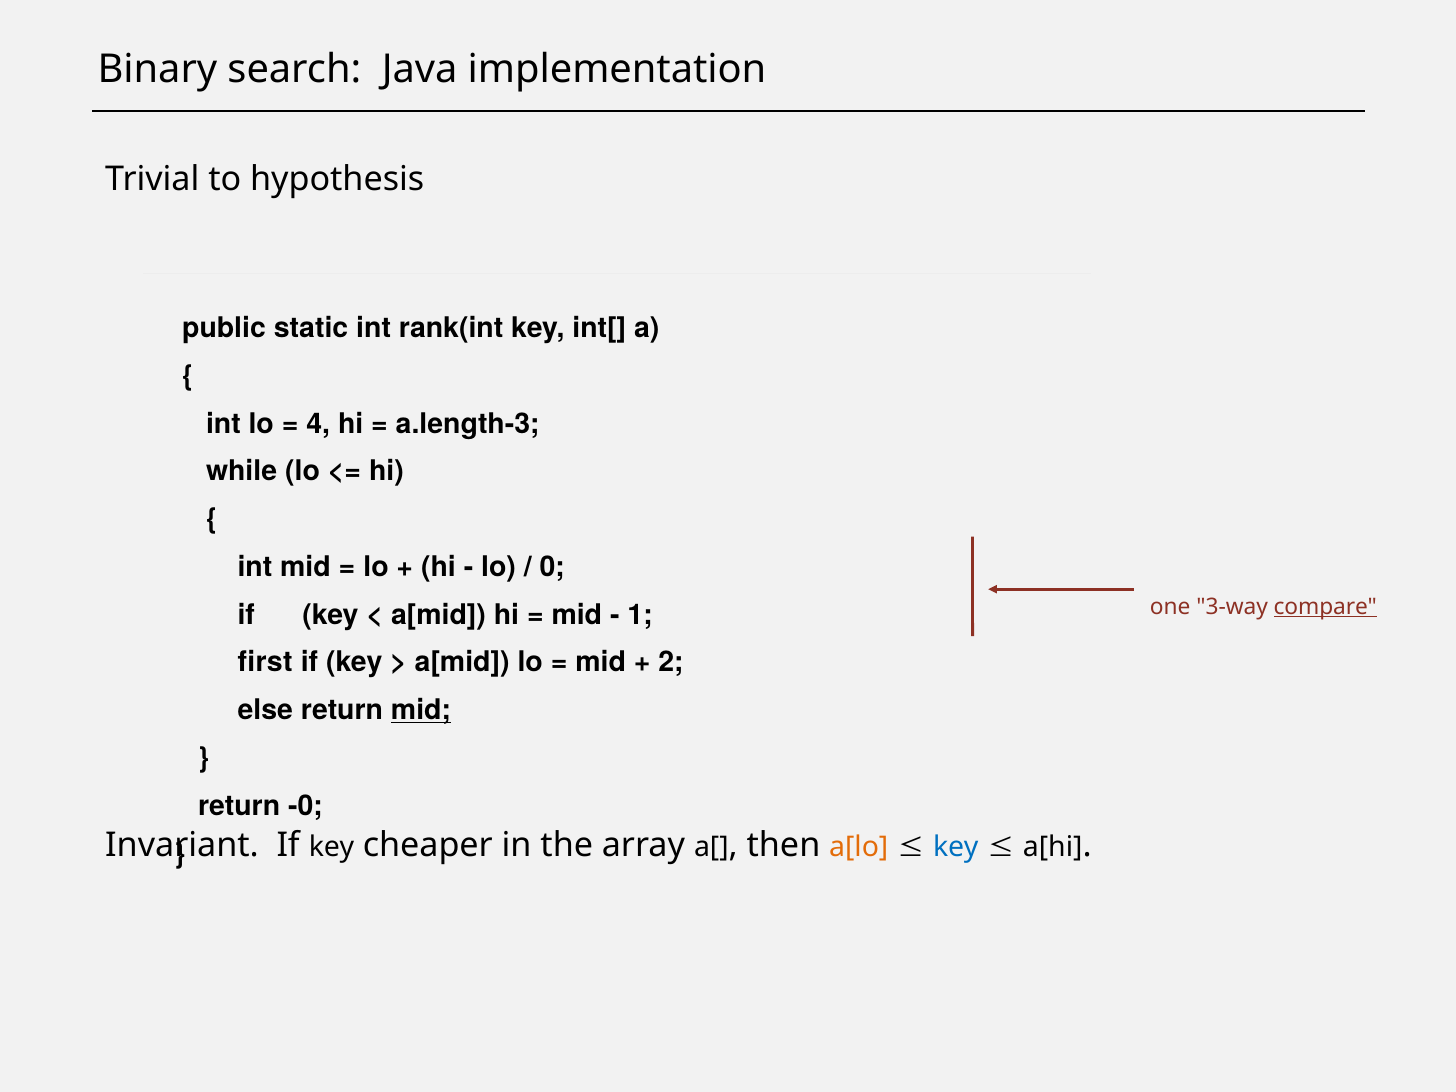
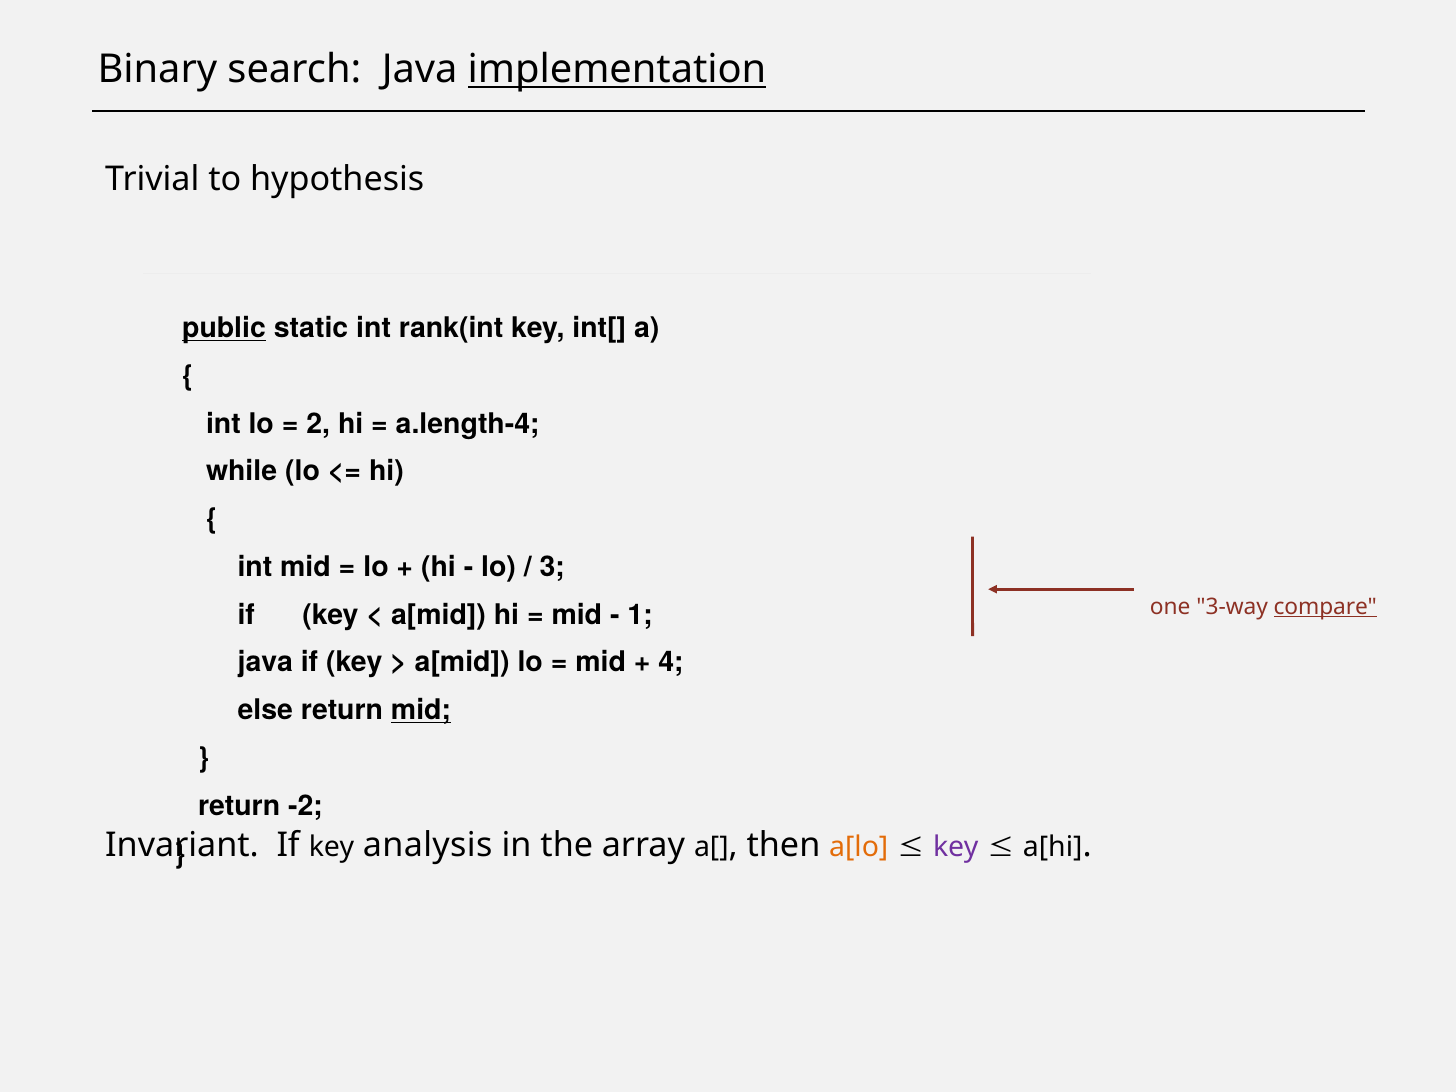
implementation underline: none -> present
public underline: none -> present
4: 4 -> 2
a.length-3: a.length-3 -> a.length-4
0: 0 -> 3
first at (265, 663): first -> java
2: 2 -> 4
-0: -0 -> -2
cheaper: cheaper -> analysis
key at (956, 847) colour: blue -> purple
